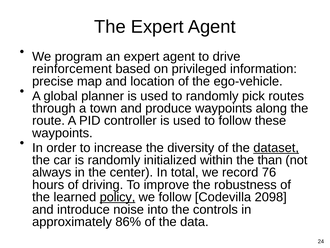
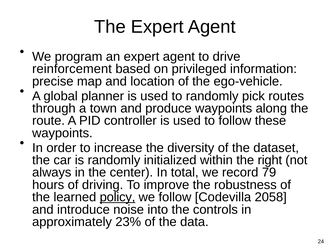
dataset underline: present -> none
than: than -> right
76: 76 -> 79
2098: 2098 -> 2058
86%: 86% -> 23%
